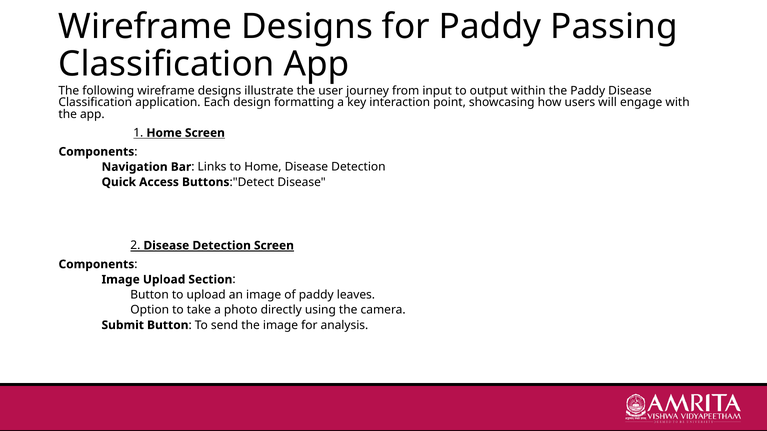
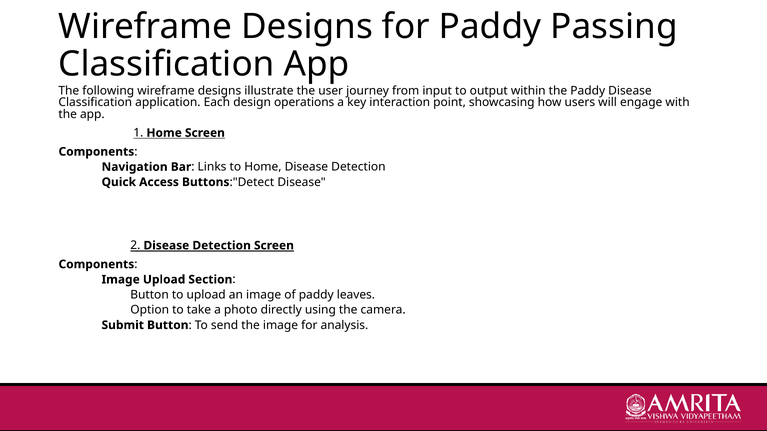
formatting: formatting -> operations
